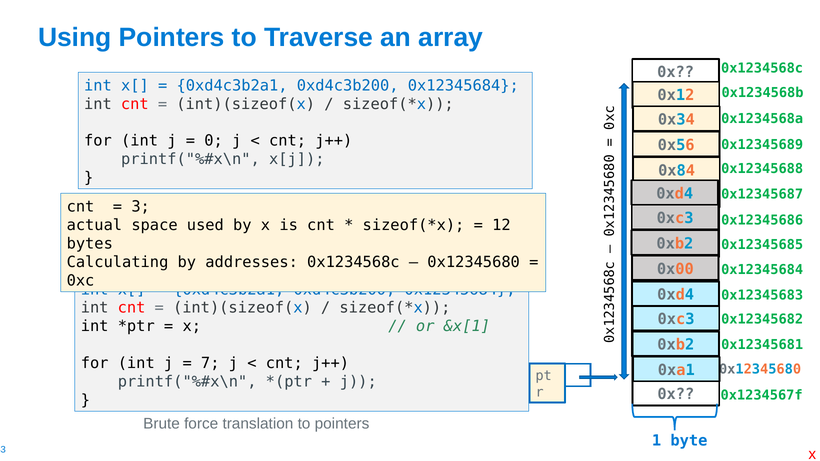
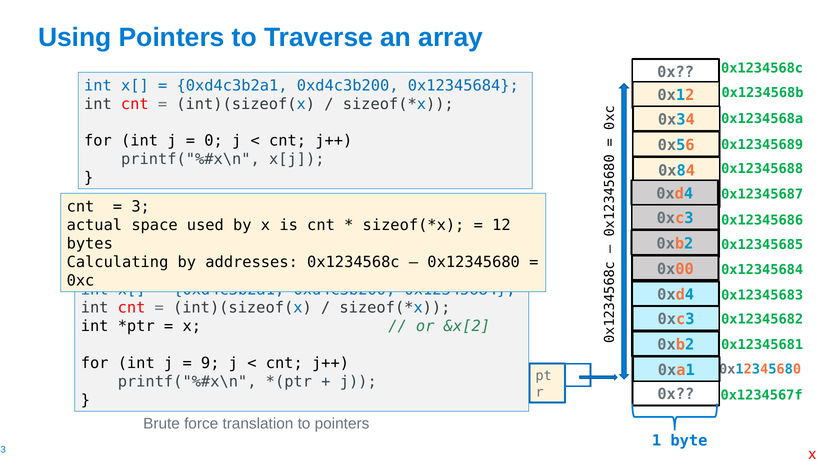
&x[1: &x[1 -> &x[2
7: 7 -> 9
